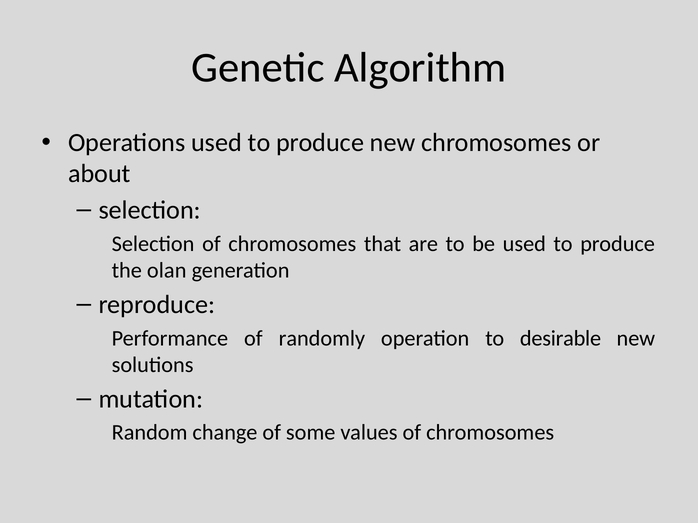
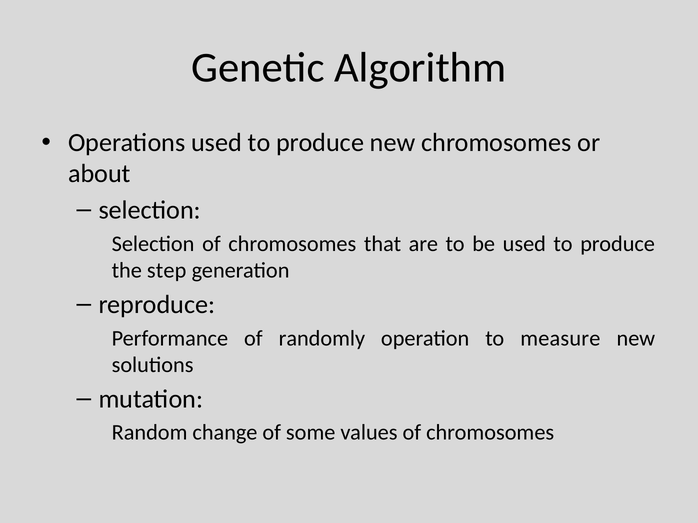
olan: olan -> step
desirable: desirable -> measure
